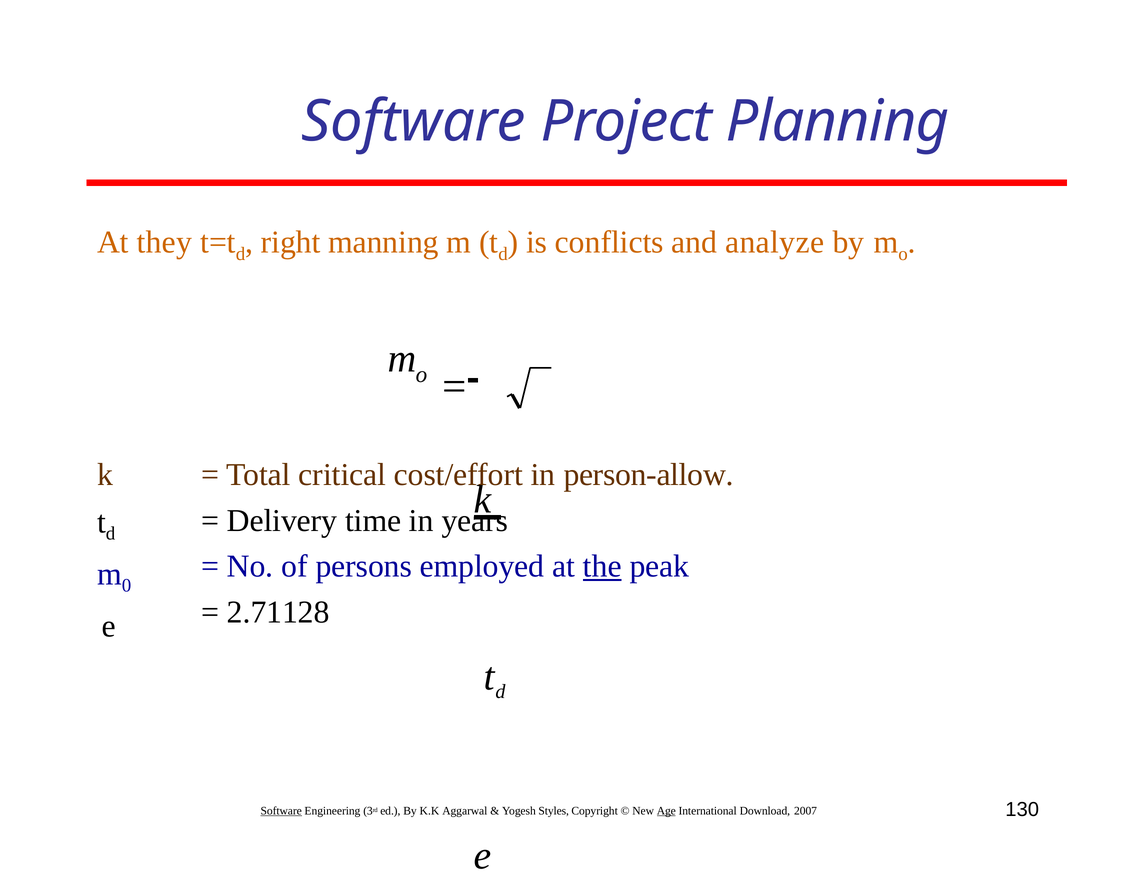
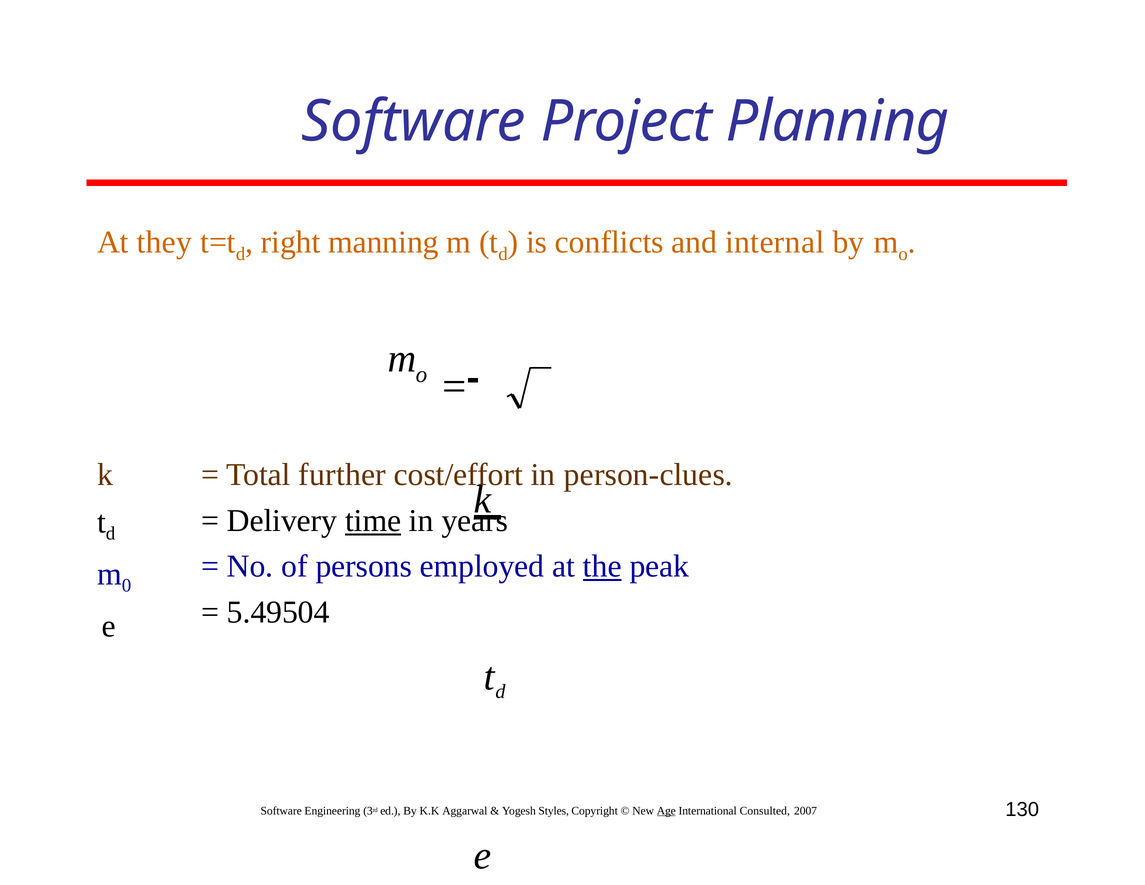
analyze: analyze -> internal
critical: critical -> further
person-allow: person-allow -> person-clues
time underline: none -> present
2.71128: 2.71128 -> 5.49504
Software at (281, 811) underline: present -> none
Download: Download -> Consulted
